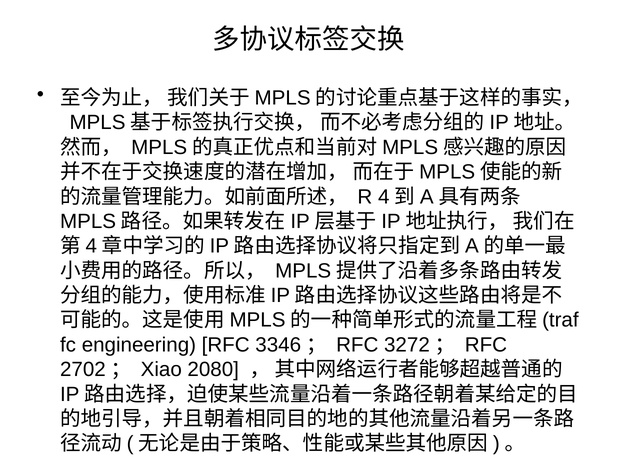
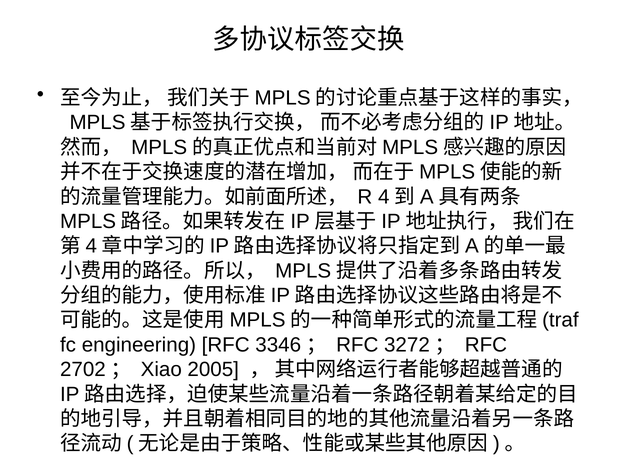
2080: 2080 -> 2005
